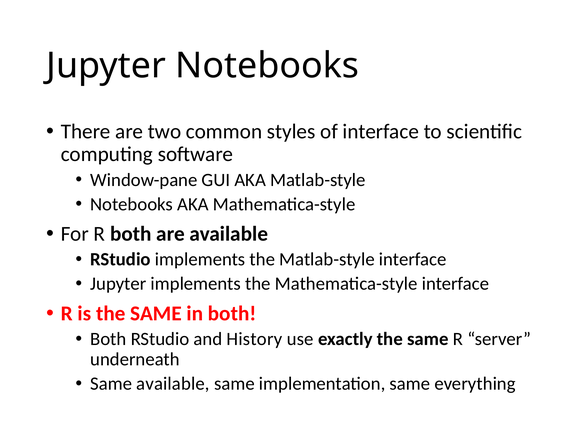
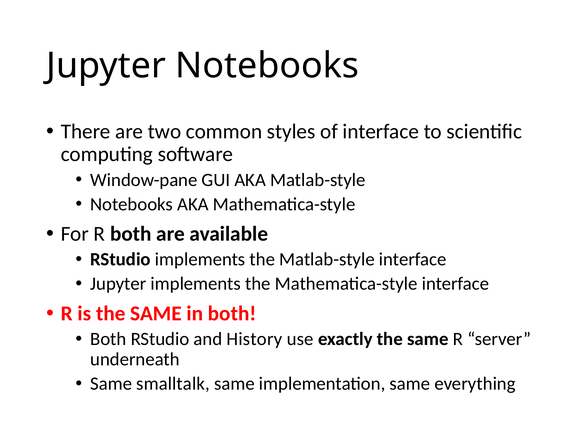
Same available: available -> smalltalk
